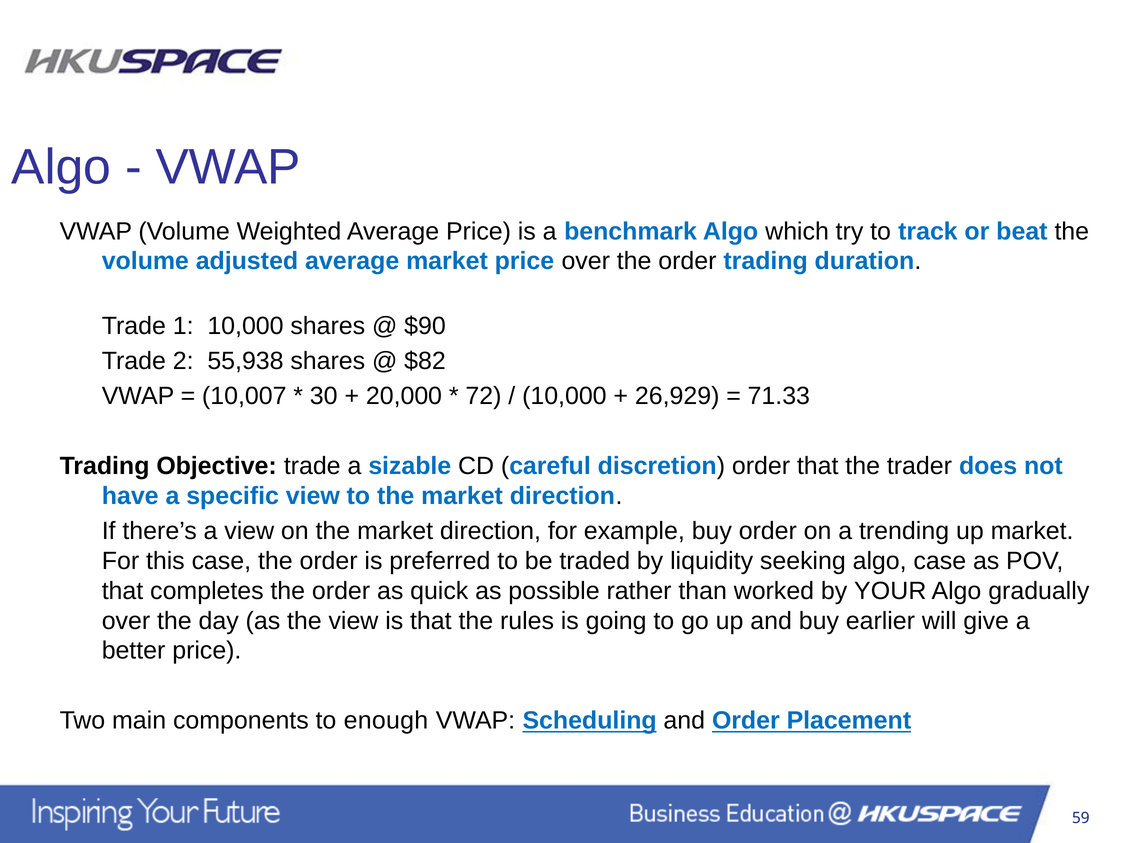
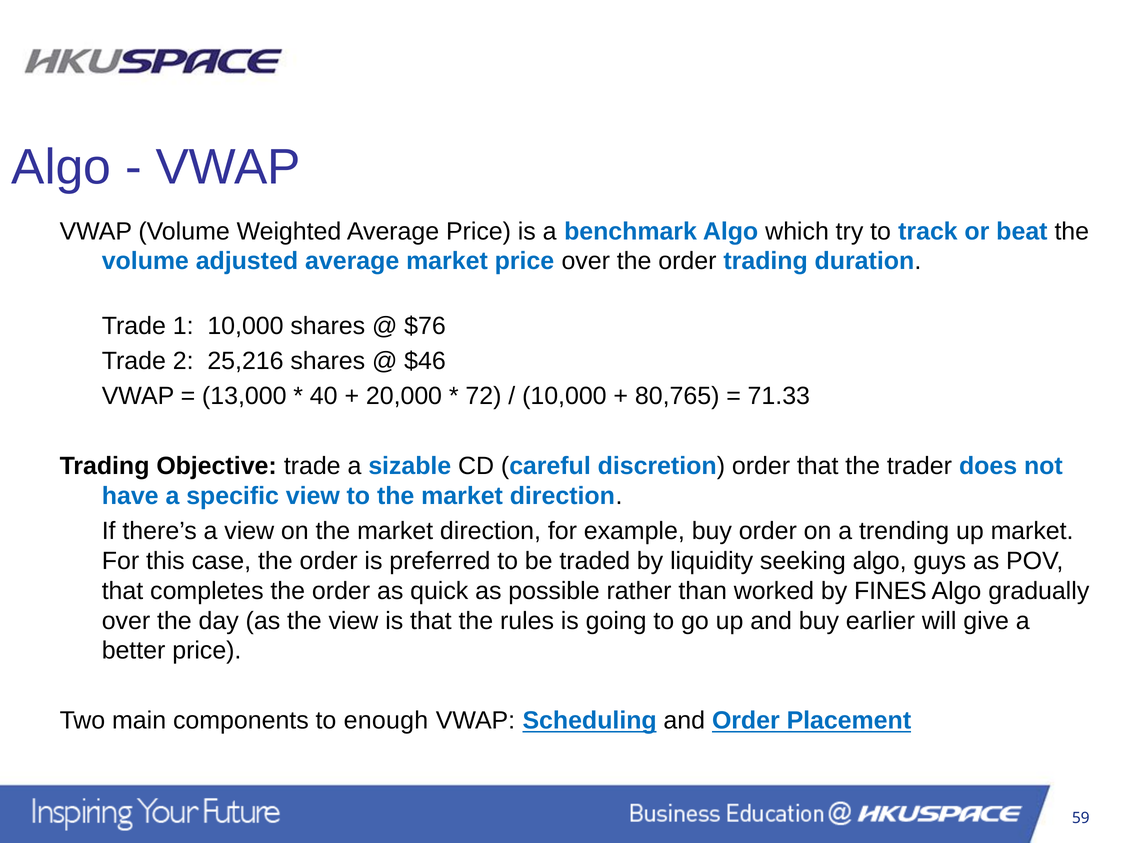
$90: $90 -> $76
55,938: 55,938 -> 25,216
$82: $82 -> $46
10,007: 10,007 -> 13,000
30: 30 -> 40
26,929: 26,929 -> 80,765
algo case: case -> guys
YOUR: YOUR -> FINES
